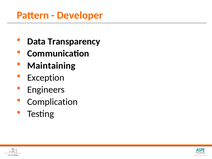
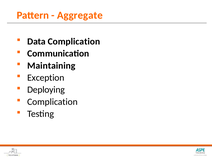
Developer: Developer -> Aggregate
Data Transparency: Transparency -> Complication
Engineers: Engineers -> Deploying
